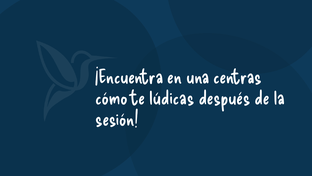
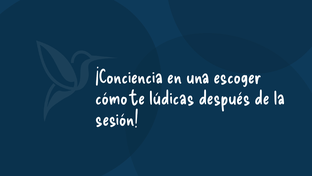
¡Encuentra: ¡Encuentra -> ¡Conciencia
centras: centras -> escoger
